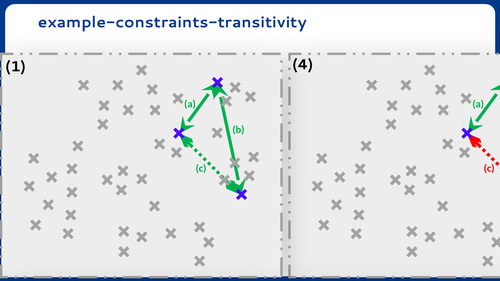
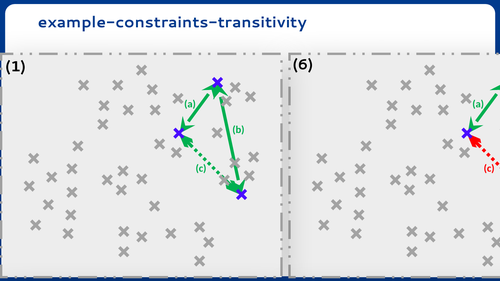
4: 4 -> 6
